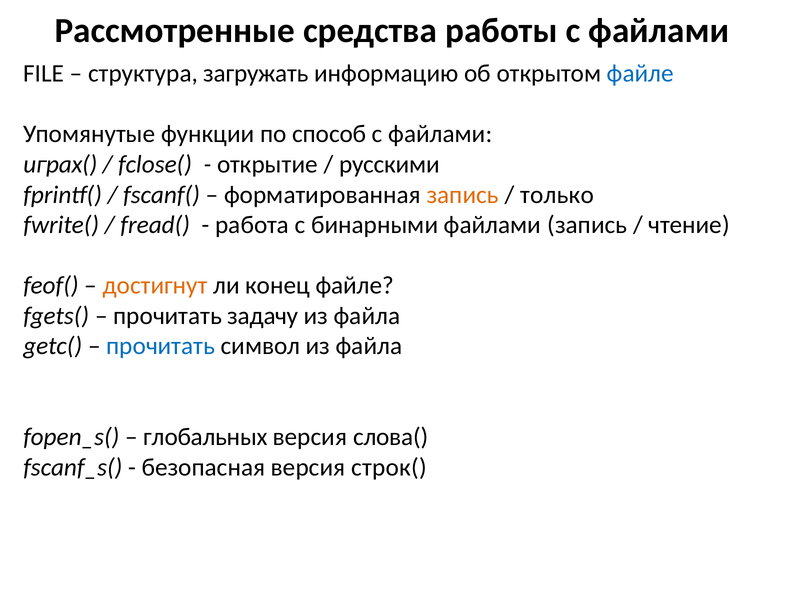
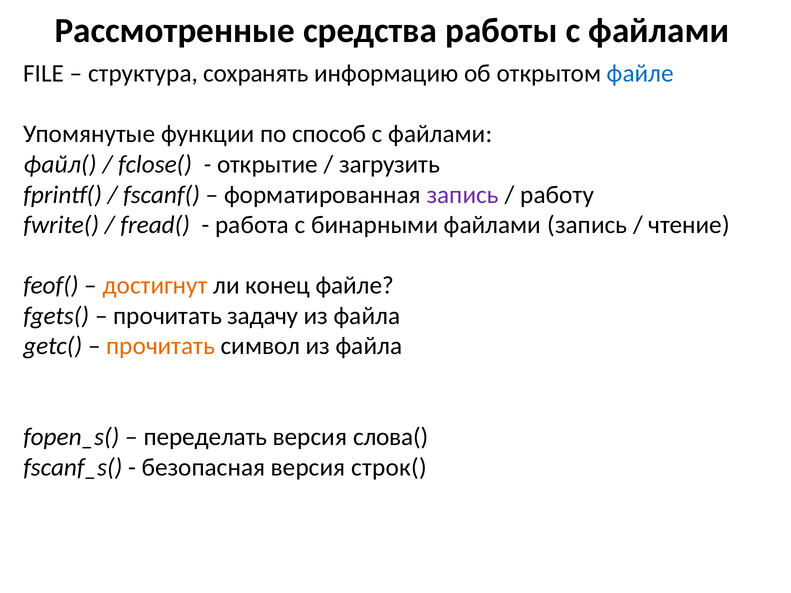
загружать: загружать -> сохранять
играх(: играх( -> файл(
русскими: русскими -> загрузить
запись at (463, 195) colour: orange -> purple
только: только -> работу
прочитать at (161, 346) colour: blue -> orange
глобальных: глобальных -> переделать
